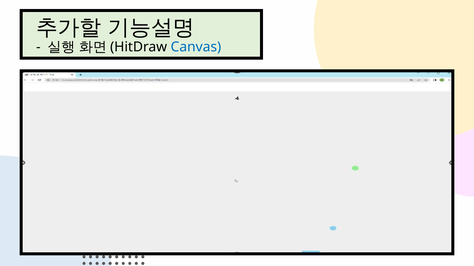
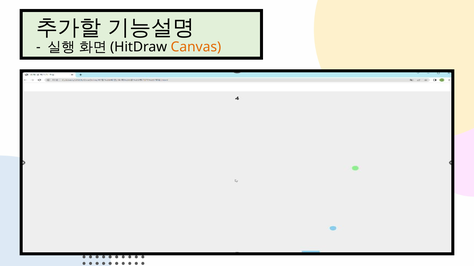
Canvas colour: blue -> orange
